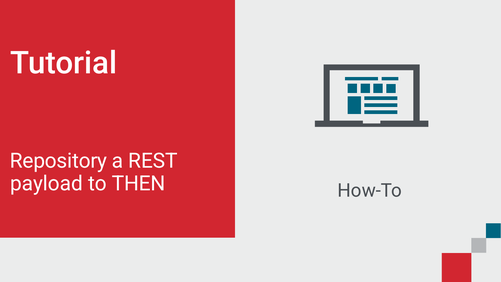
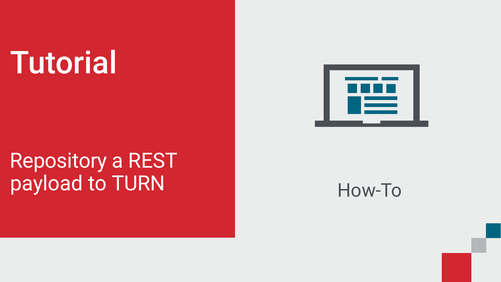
THEN: THEN -> TURN
